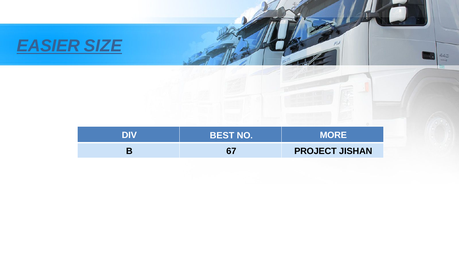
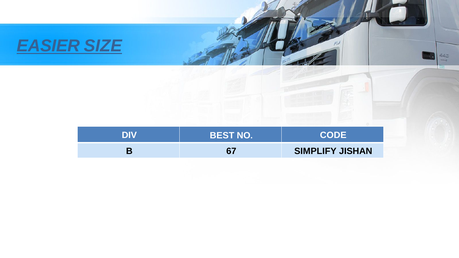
MORE: MORE -> CODE
PROJECT: PROJECT -> SIMPLIFY
